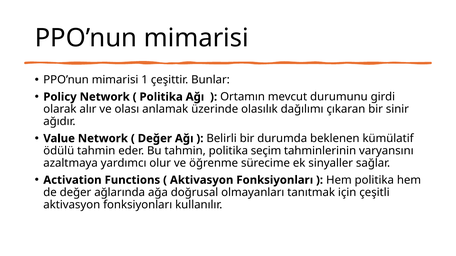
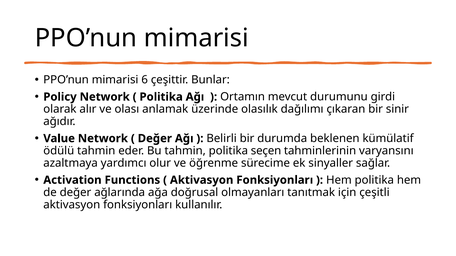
1: 1 -> 6
seçim: seçim -> seçen
